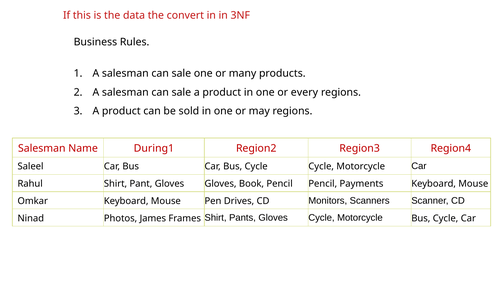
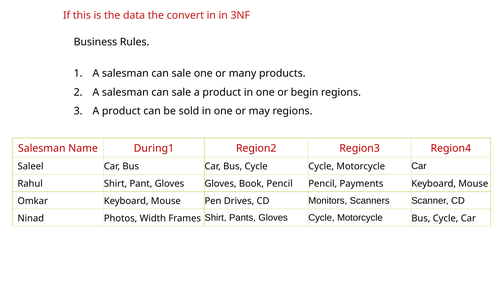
every: every -> begin
James: James -> Width
